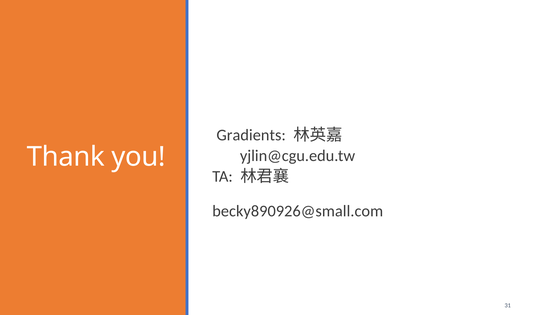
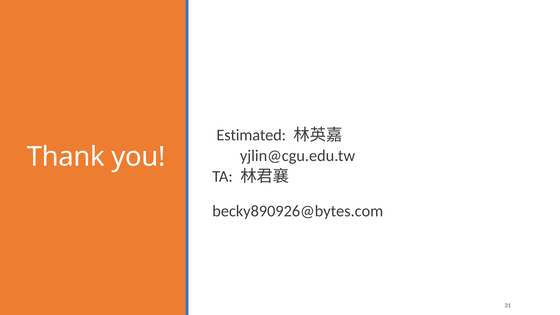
Gradients: Gradients -> Estimated
becky890926@small.com: becky890926@small.com -> becky890926@bytes.com
